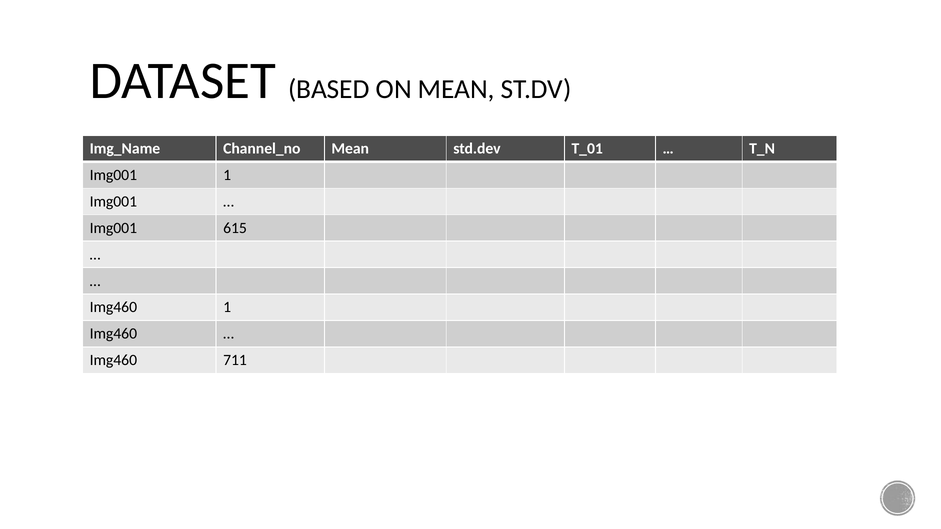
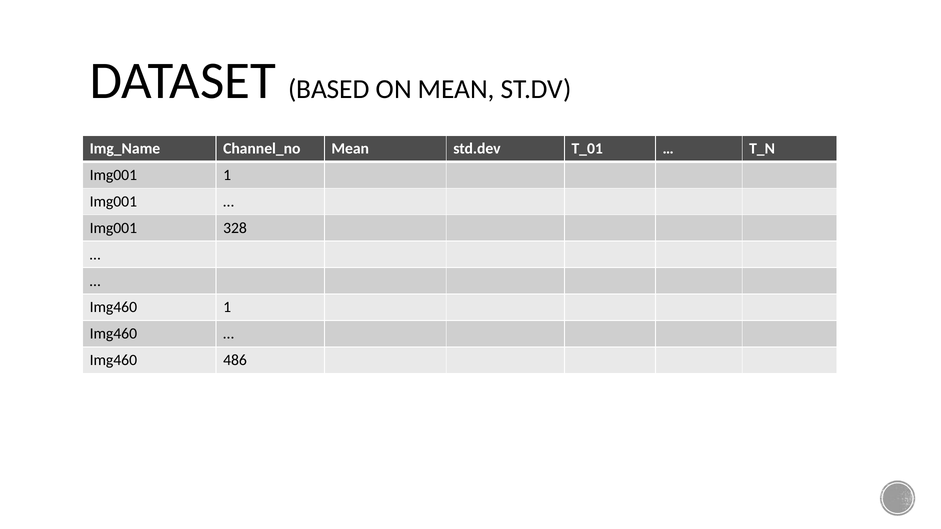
615: 615 -> 328
711: 711 -> 486
